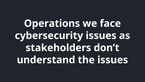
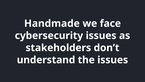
Operations: Operations -> Handmade
